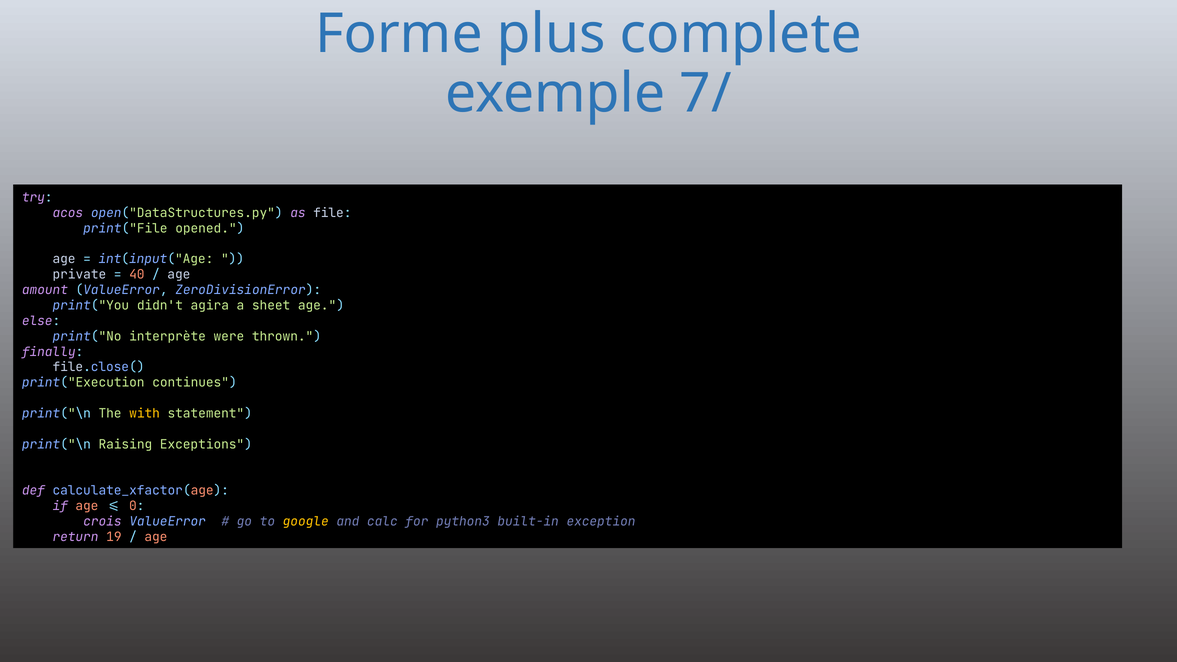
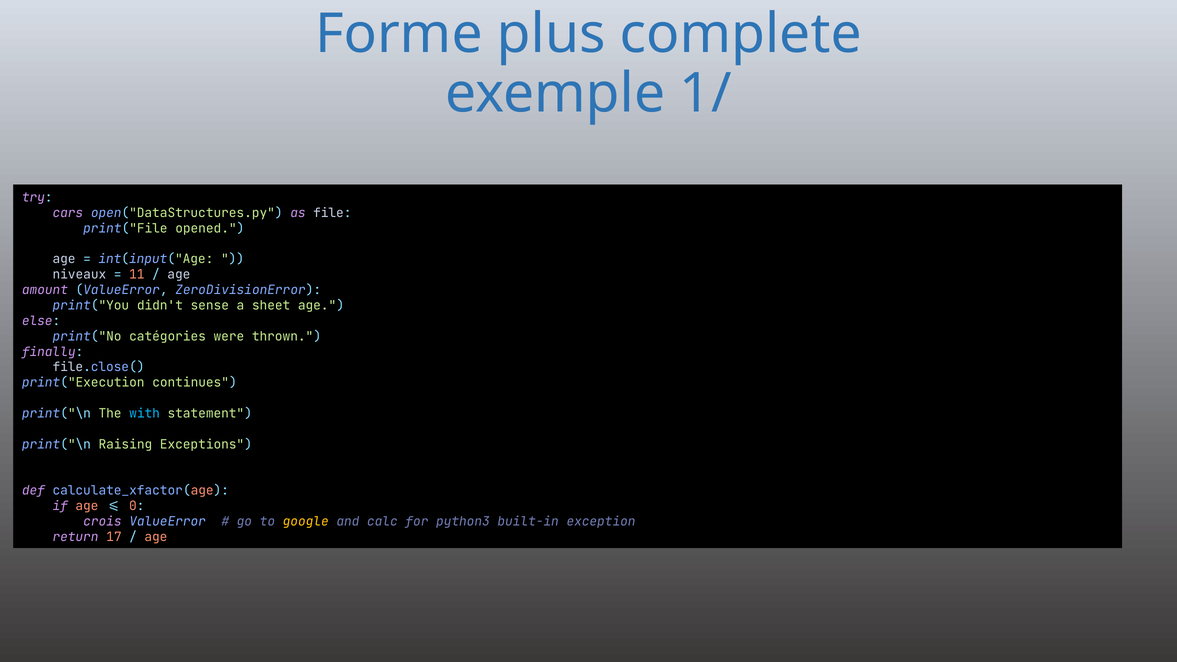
7/: 7/ -> 1/
acos: acos -> cars
private: private -> niveaux
40: 40 -> 11
agira: agira -> sense
interprète: interprète -> catégories
with colour: yellow -> light blue
19: 19 -> 17
